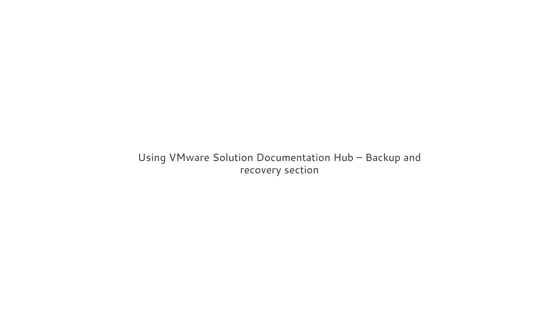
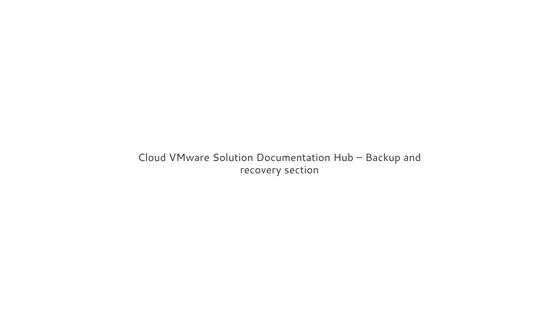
Using: Using -> Cloud
